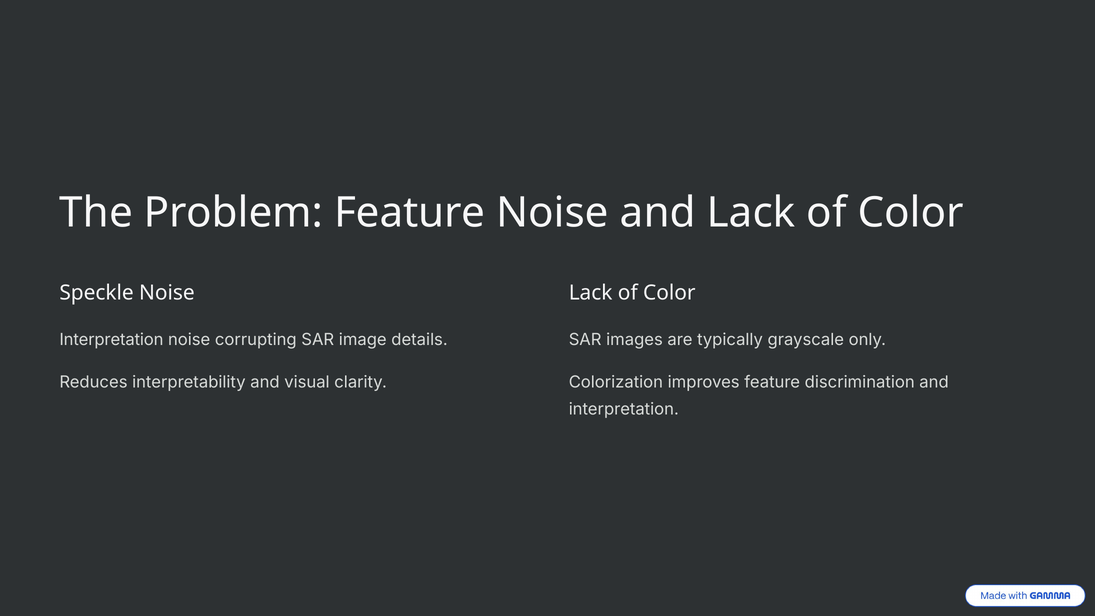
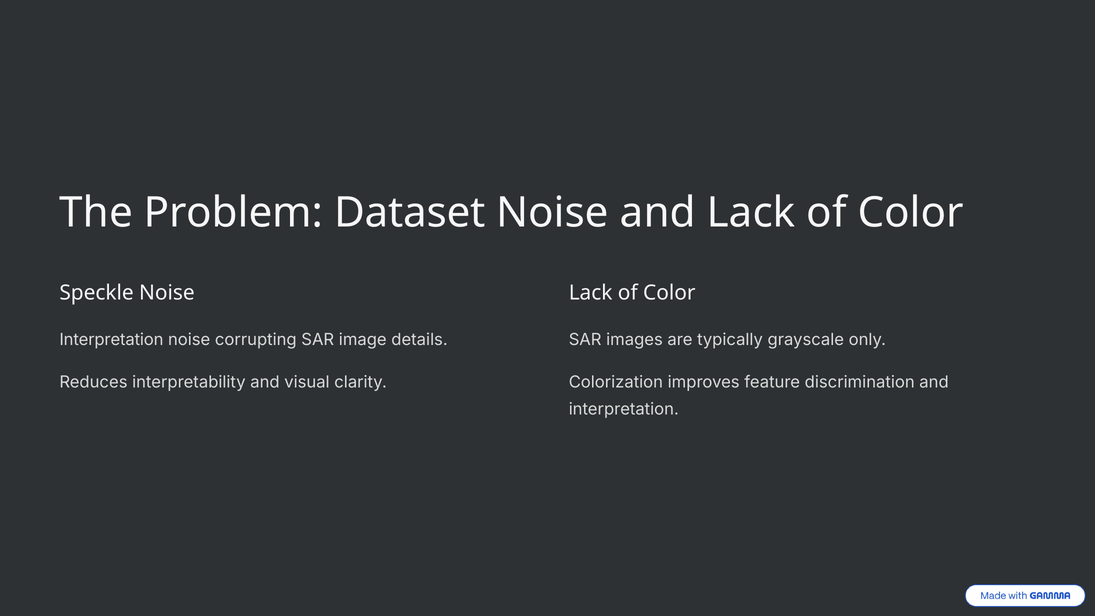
Problem Feature: Feature -> Dataset
